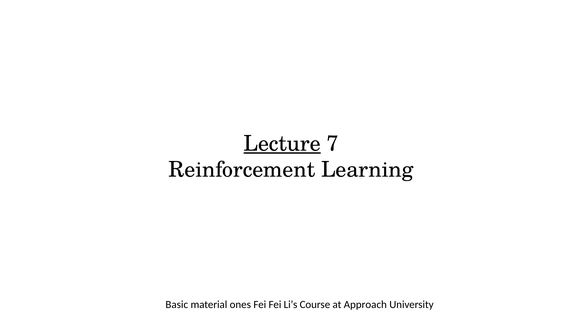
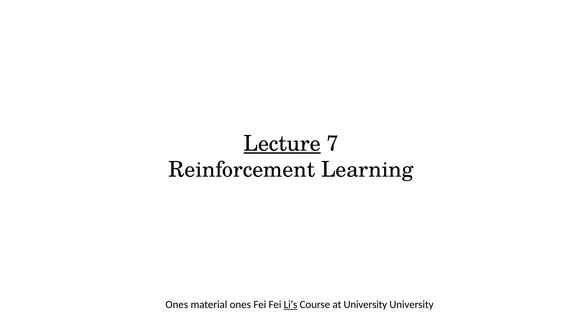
Basic at (177, 304): Basic -> Ones
Li’s underline: none -> present
at Approach: Approach -> University
